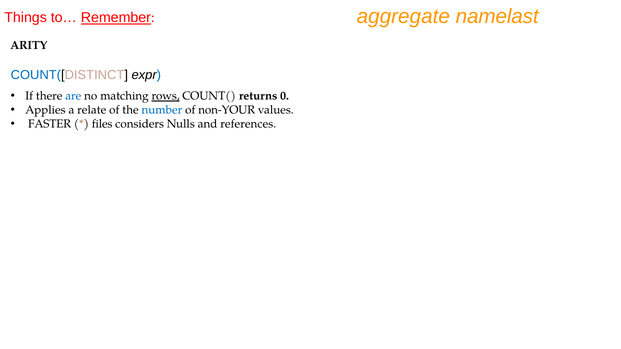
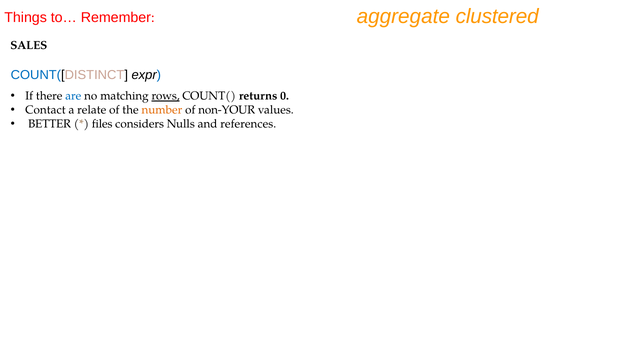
namelast: namelast -> clustered
Remember underline: present -> none
ARITY: ARITY -> SALES
Applies: Applies -> Contact
number colour: blue -> orange
FASTER: FASTER -> BETTER
